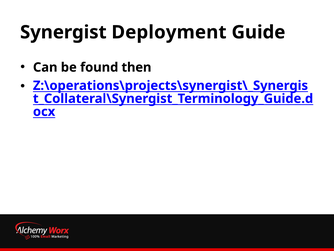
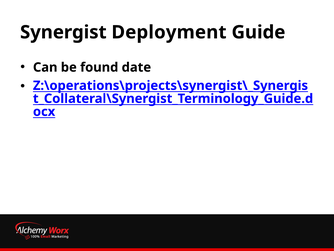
then: then -> date
